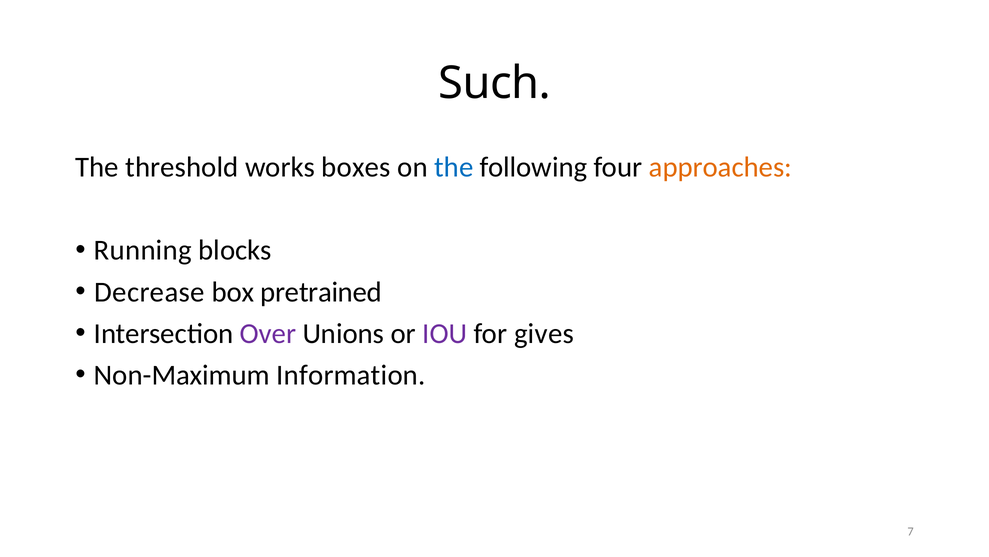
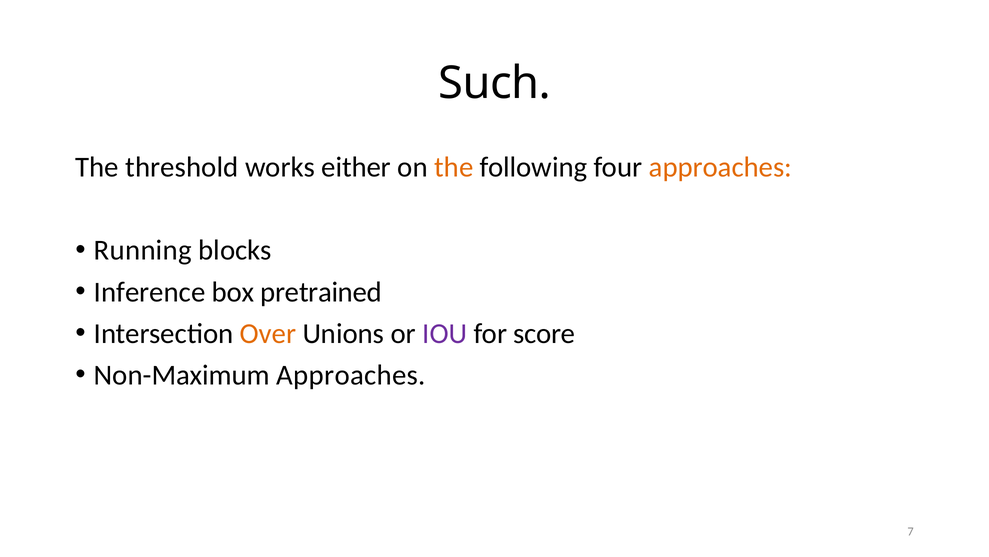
boxes: boxes -> either
the at (454, 167) colour: blue -> orange
Decrease: Decrease -> Inference
Over colour: purple -> orange
gives: gives -> score
Non-Maximum Information: Information -> Approaches
